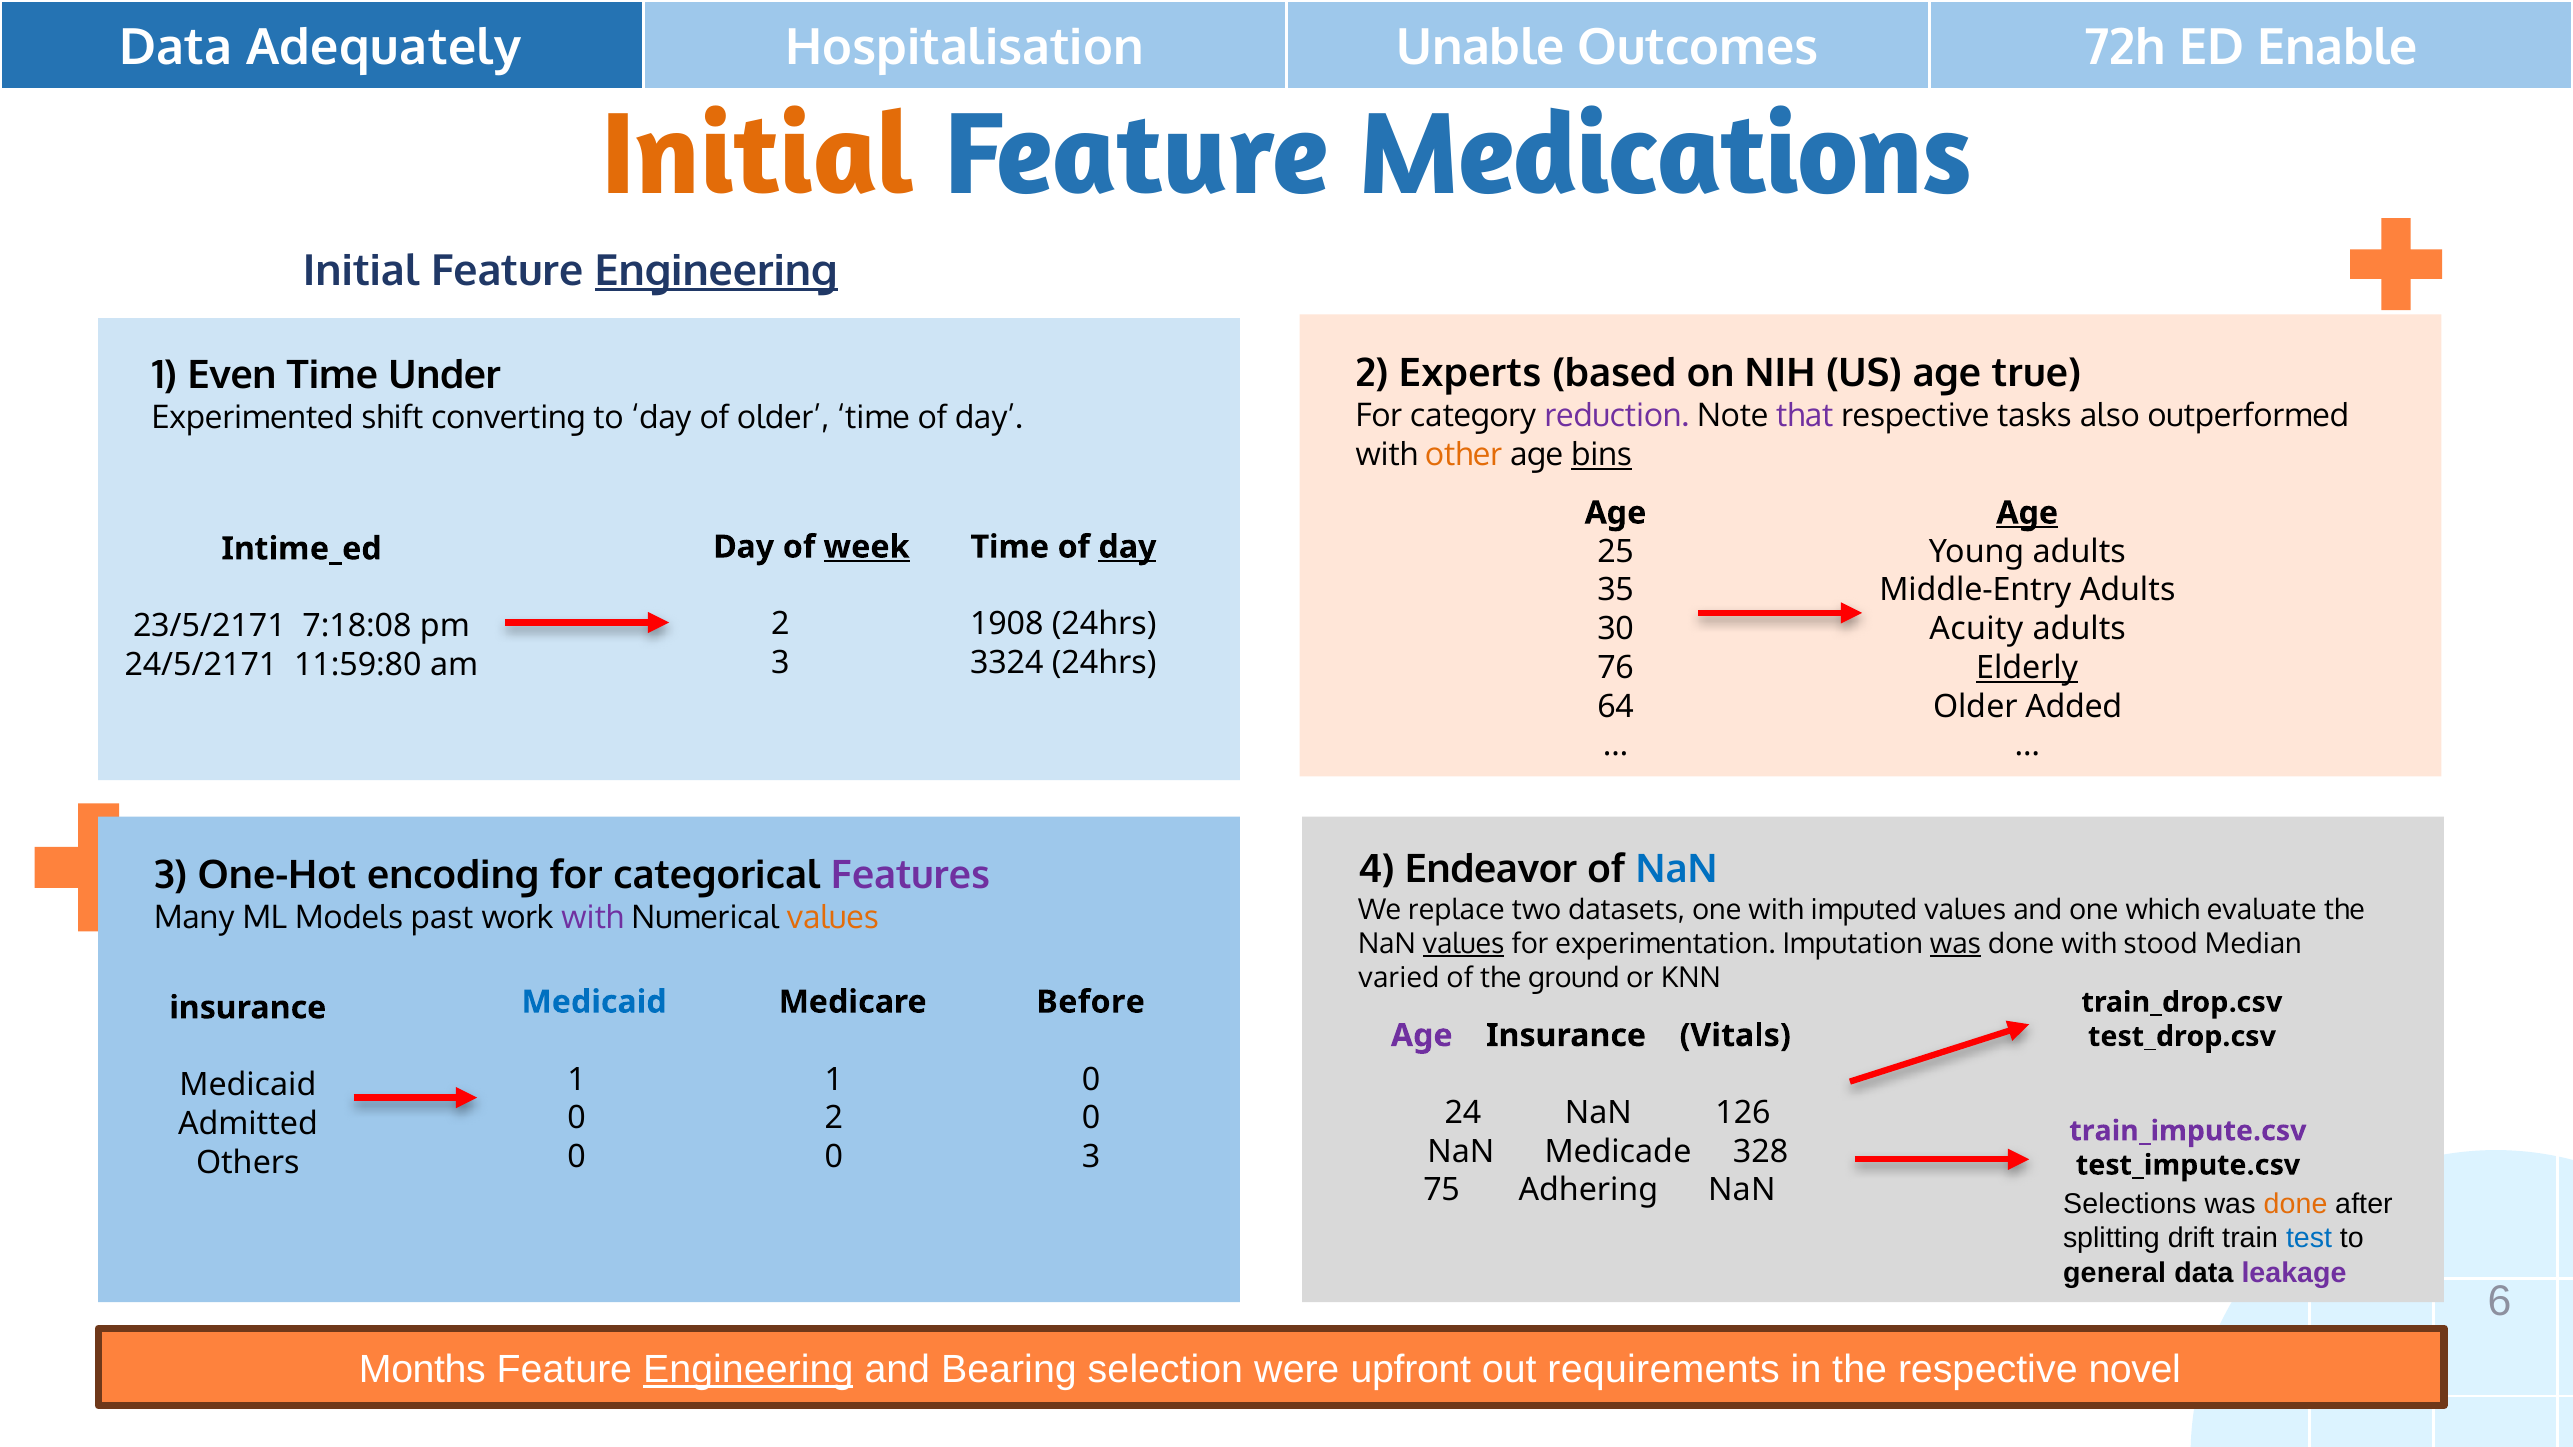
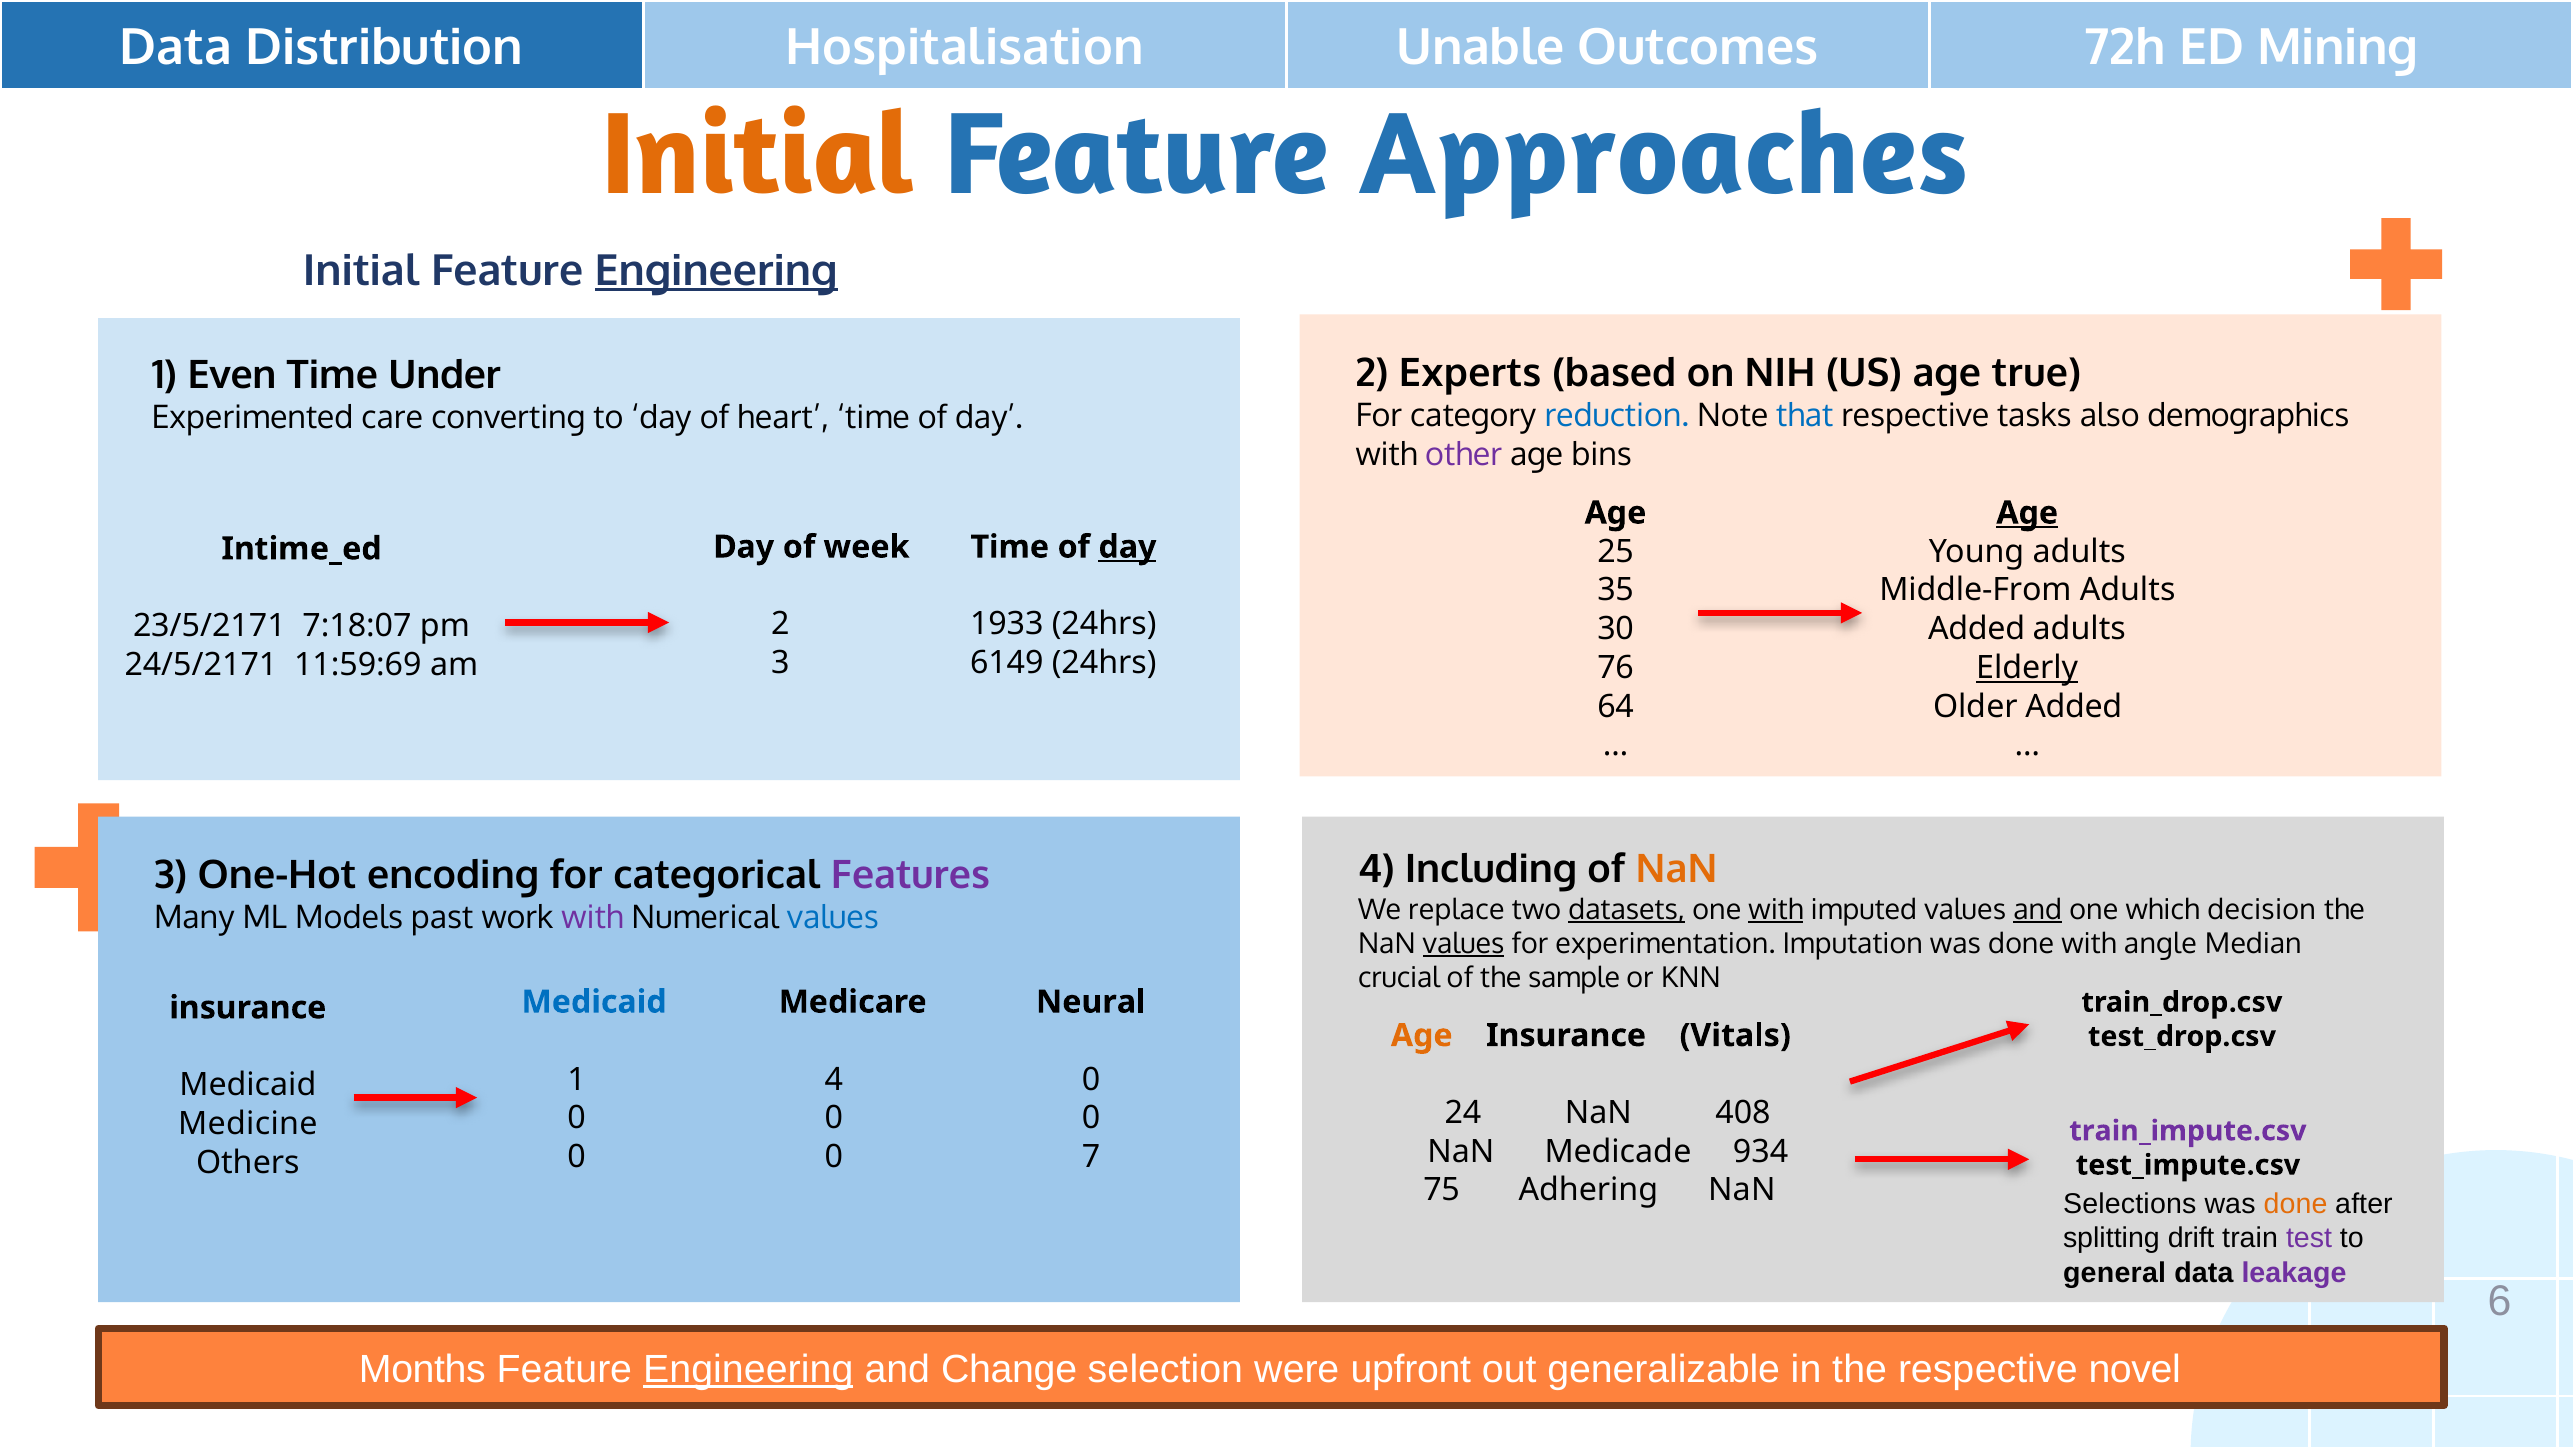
Adequately: Adequately -> Distribution
Enable: Enable -> Mining
Medications: Medications -> Approaches
reduction colour: purple -> blue
that colour: purple -> blue
outperformed: outperformed -> demographics
shift: shift -> care
of older: older -> heart
other colour: orange -> purple
bins underline: present -> none
week underline: present -> none
Middle-Entry: Middle-Entry -> Middle-From
1908: 1908 -> 1933
7:18:08: 7:18:08 -> 7:18:07
Acuity at (1976, 629): Acuity -> Added
3324: 3324 -> 6149
11:59:80: 11:59:80 -> 11:59:69
Endeavor: Endeavor -> Including
NaN at (1677, 870) colour: blue -> orange
datasets underline: none -> present
with at (1776, 910) underline: none -> present
and at (2038, 910) underline: none -> present
evaluate: evaluate -> decision
values at (833, 919) colour: orange -> blue
was at (1955, 944) underline: present -> none
stood: stood -> angle
varied: varied -> crucial
ground: ground -> sample
Before: Before -> Neural
Age at (1422, 1036) colour: purple -> orange
1 1: 1 -> 4
126: 126 -> 408
2 at (834, 1118): 2 -> 0
Admitted: Admitted -> Medicine
328: 328 -> 934
0 3: 3 -> 7
test colour: blue -> purple
Bearing: Bearing -> Change
requirements: requirements -> generalizable
